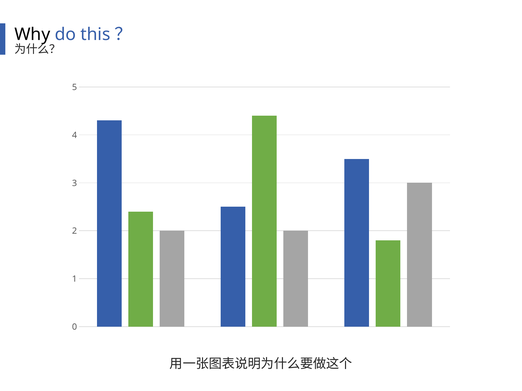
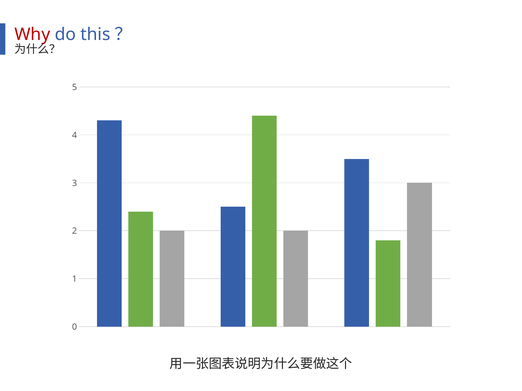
Why colour: black -> red
